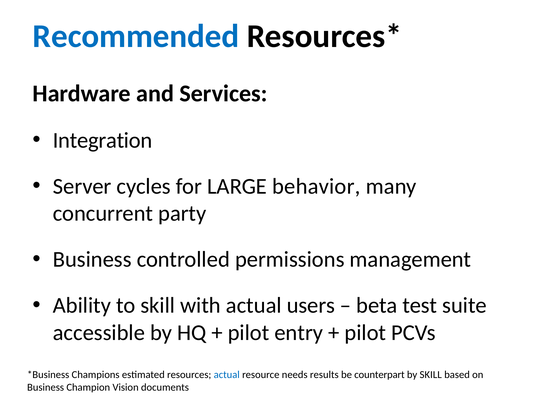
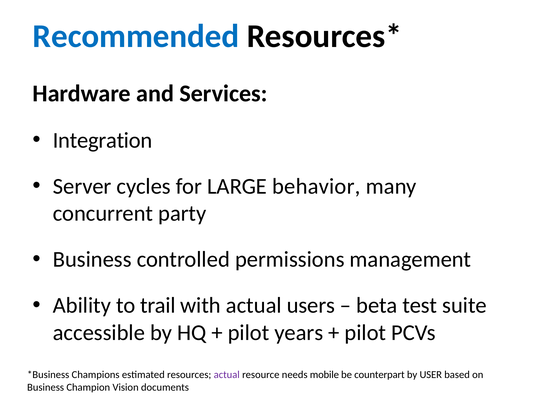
to skill: skill -> trail
entry: entry -> years
actual at (227, 374) colour: blue -> purple
results: results -> mobile
by SKILL: SKILL -> USER
